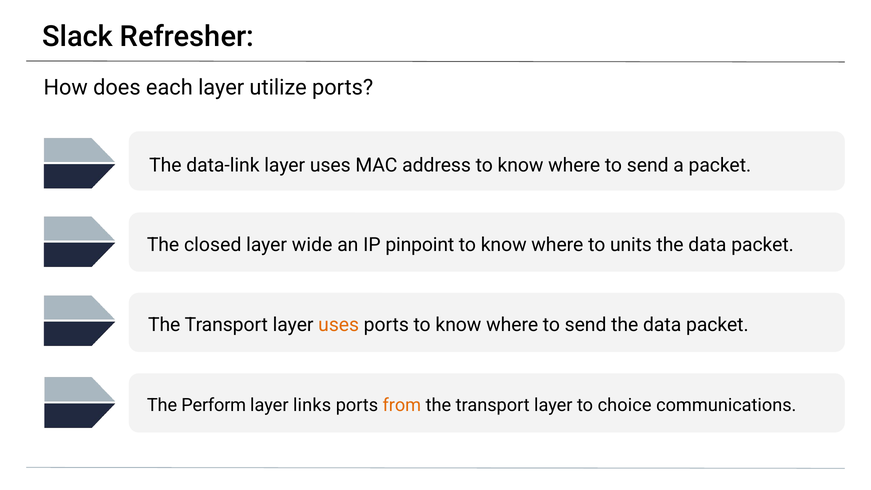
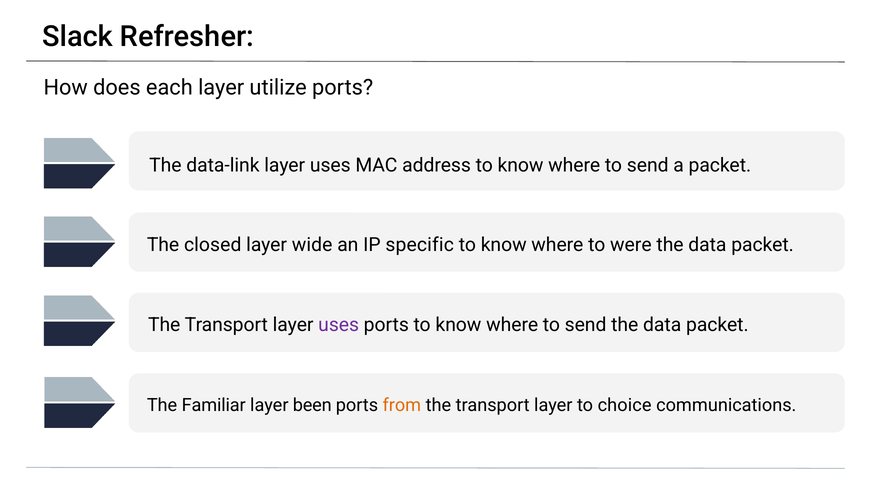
pinpoint: pinpoint -> specific
units: units -> were
uses at (339, 325) colour: orange -> purple
Perform: Perform -> Familiar
links: links -> been
